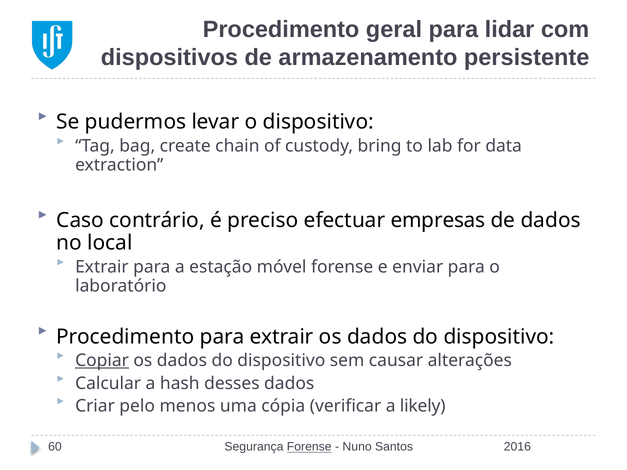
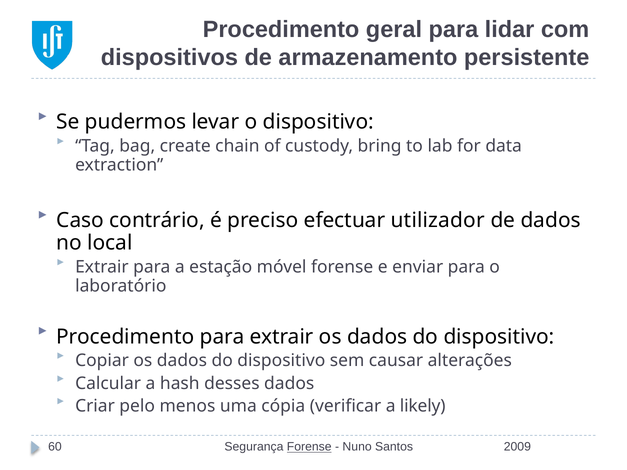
empresas: empresas -> utilizador
Copiar underline: present -> none
2016: 2016 -> 2009
